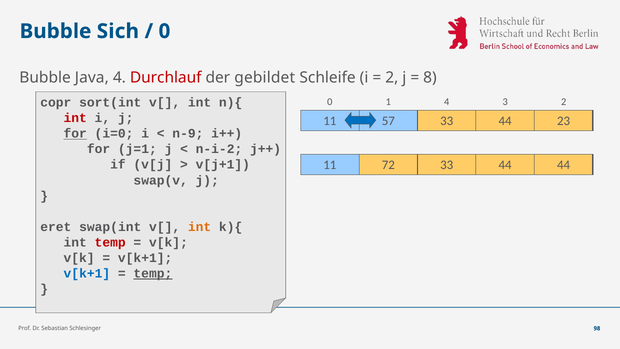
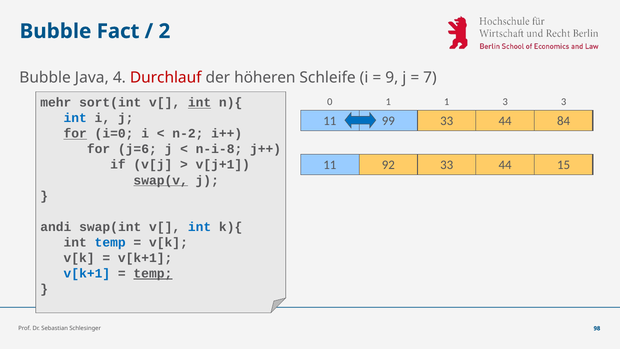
Sich: Sich -> Fact
0 at (164, 31): 0 -> 2
gebildet: gebildet -> höheren
2 at (392, 78): 2 -> 9
8: 8 -> 7
1 4: 4 -> 1
3 2: 2 -> 3
copr: copr -> mehr
int at (200, 103) underline: none -> present
int at (75, 118) colour: red -> blue
57: 57 -> 99
23: 23 -> 84
n-9: n-9 -> n-2
j=1: j=1 -> j=6
n-i-2: n-i-2 -> n-i-8
72: 72 -> 92
44 44: 44 -> 15
swap(v underline: none -> present
eret: eret -> andi
int at (200, 227) colour: orange -> blue
temp at (110, 242) colour: red -> blue
